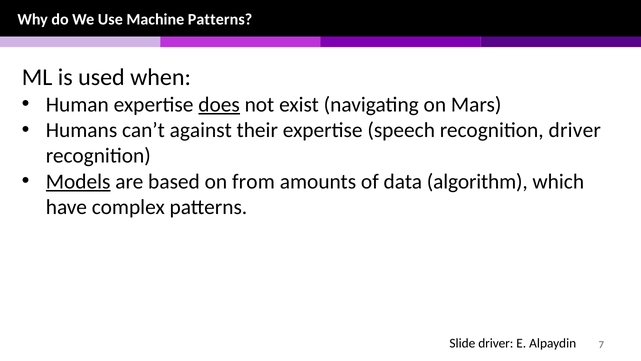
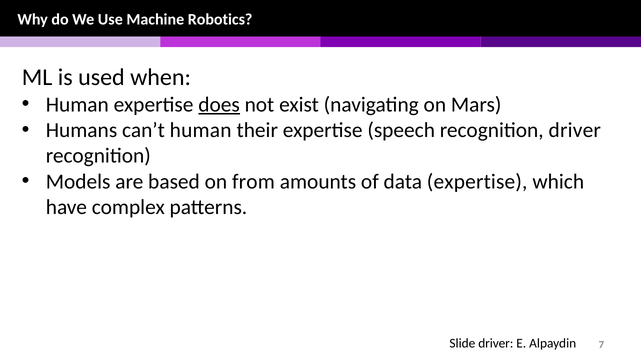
Machine Patterns: Patterns -> Robotics
can’t against: against -> human
Models underline: present -> none
data algorithm: algorithm -> expertise
